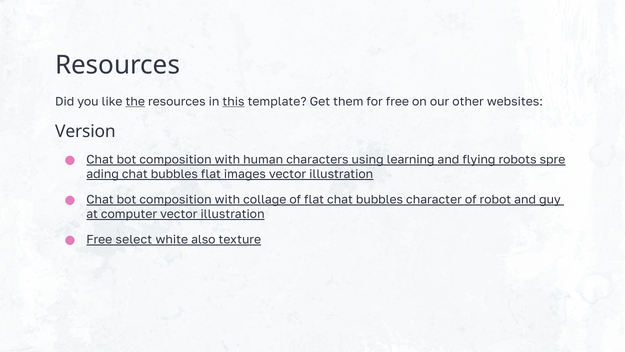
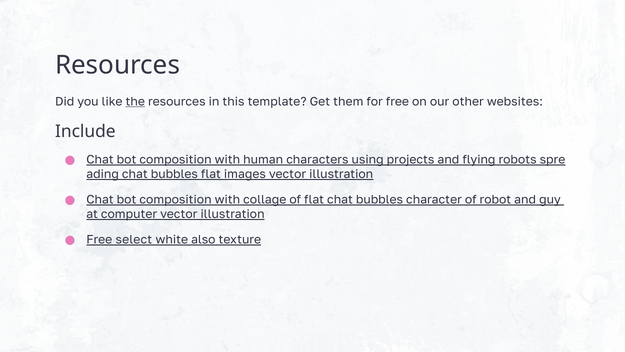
this underline: present -> none
Version: Version -> Include
learning: learning -> projects
